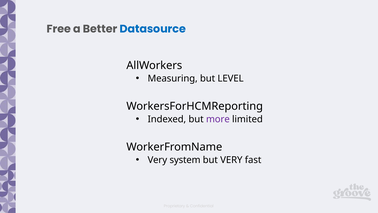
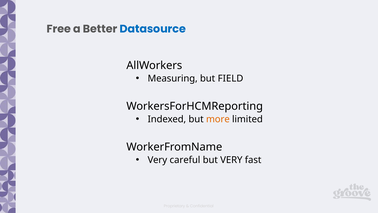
LEVEL: LEVEL -> FIELD
more colour: purple -> orange
system: system -> careful
